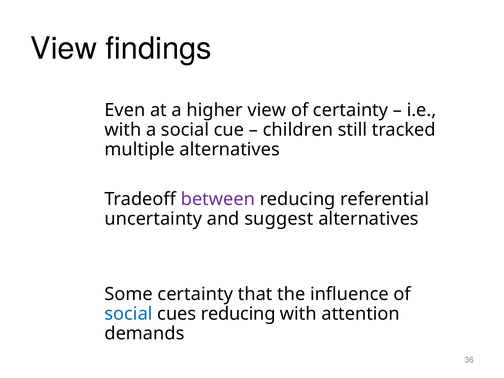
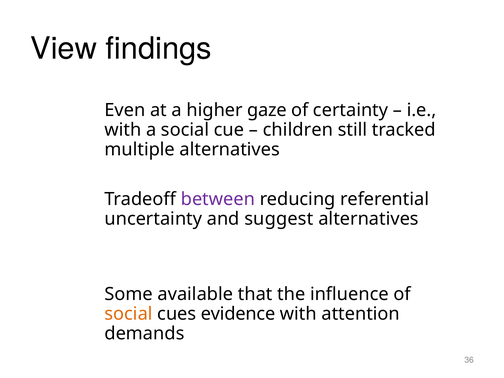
higher view: view -> gaze
Some certainty: certainty -> available
social at (129, 314) colour: blue -> orange
cues reducing: reducing -> evidence
